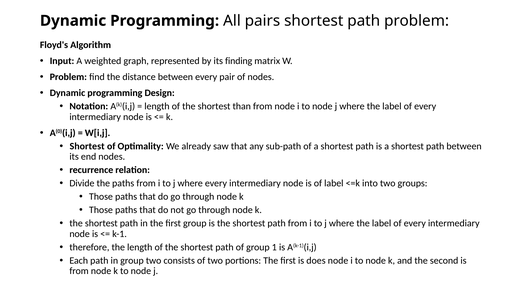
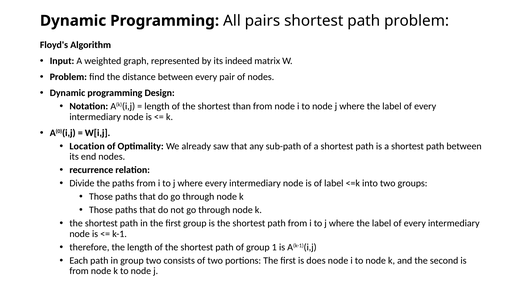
finding: finding -> indeed
Shortest at (87, 147): Shortest -> Location
